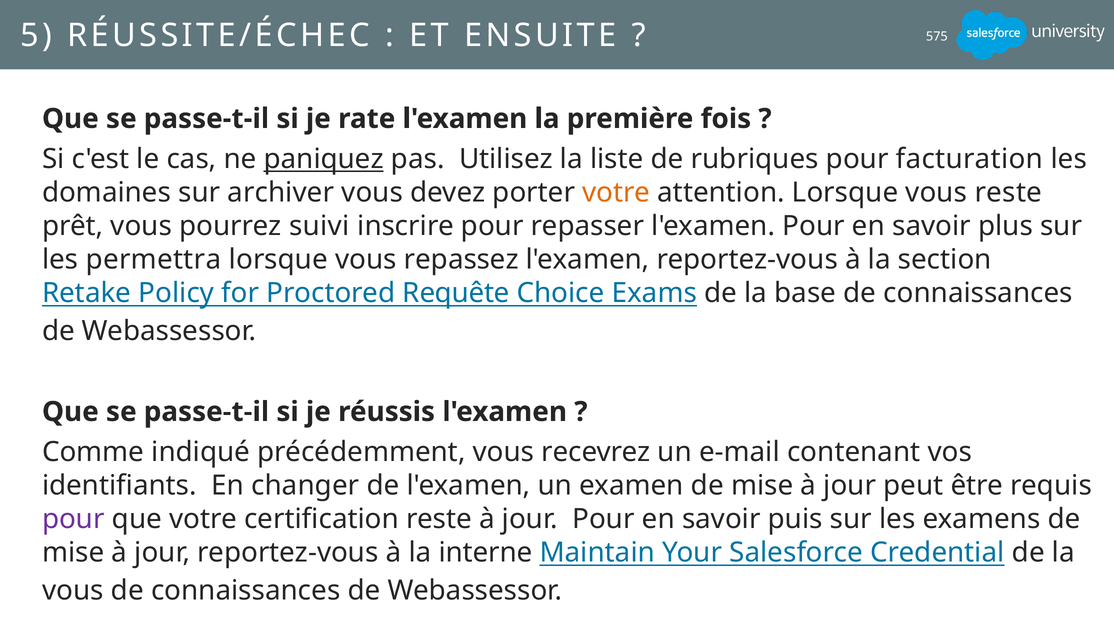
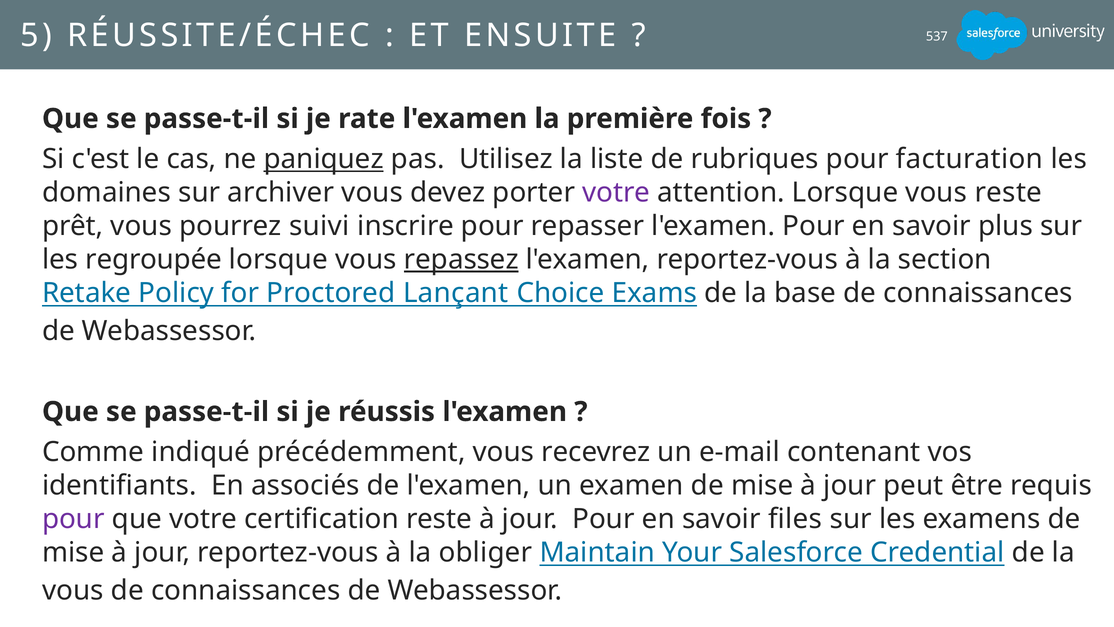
575: 575 -> 537
votre at (616, 192) colour: orange -> purple
permettra: permettra -> regroupée
repassez underline: none -> present
Requête: Requête -> Lançant
changer: changer -> associés
puis: puis -> files
interne: interne -> obliger
